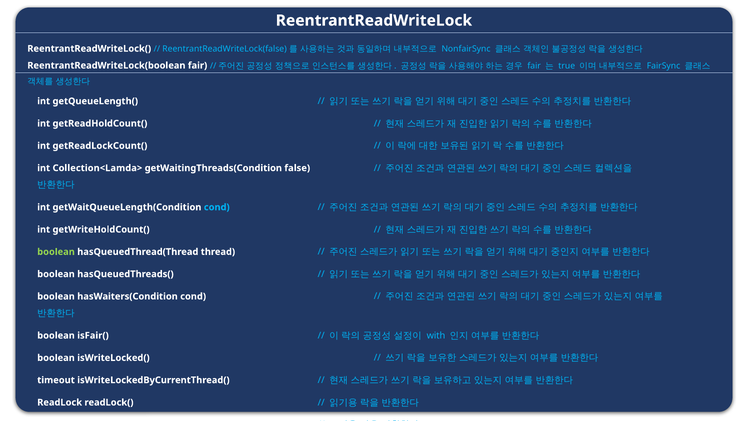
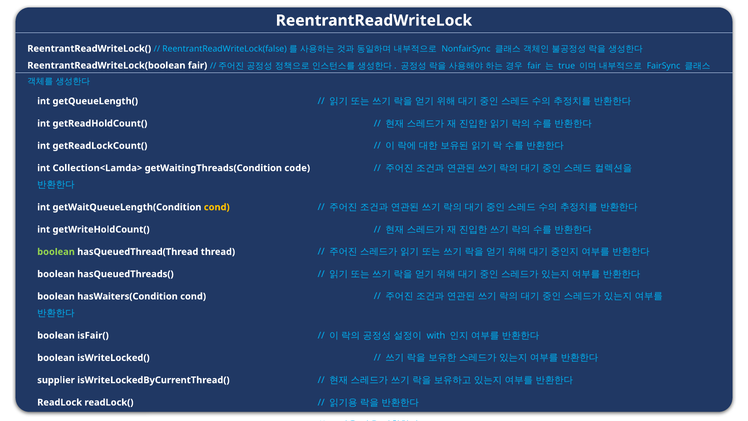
false: false -> code
cond at (217, 207) colour: light blue -> yellow
timeout: timeout -> supplier
